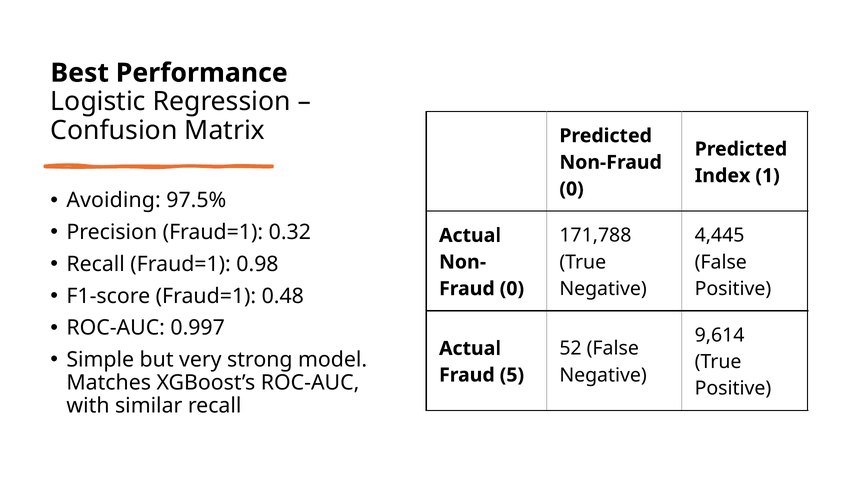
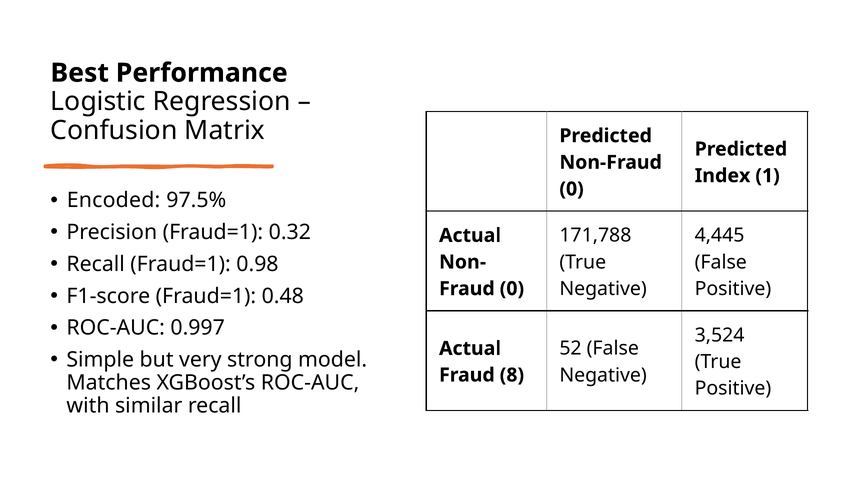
Avoiding: Avoiding -> Encoded
9,614: 9,614 -> 3,524
5: 5 -> 8
